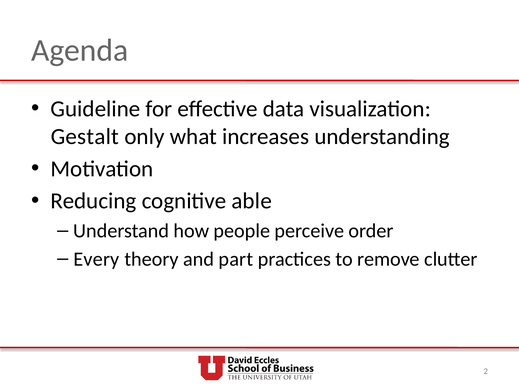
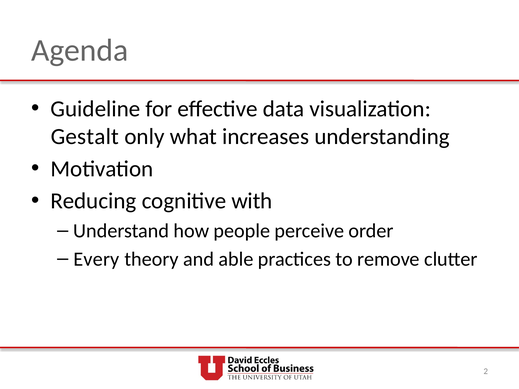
able: able -> with
part: part -> able
